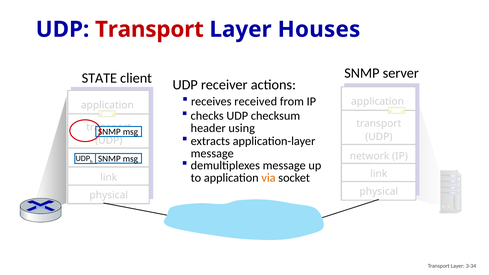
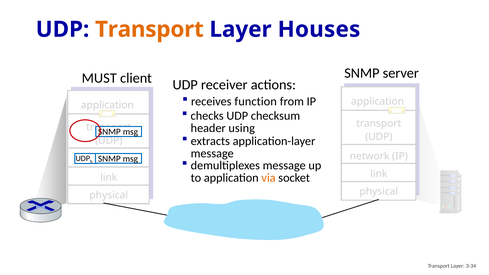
Transport at (149, 29) colour: red -> orange
STATE: STATE -> MUST
received: received -> function
